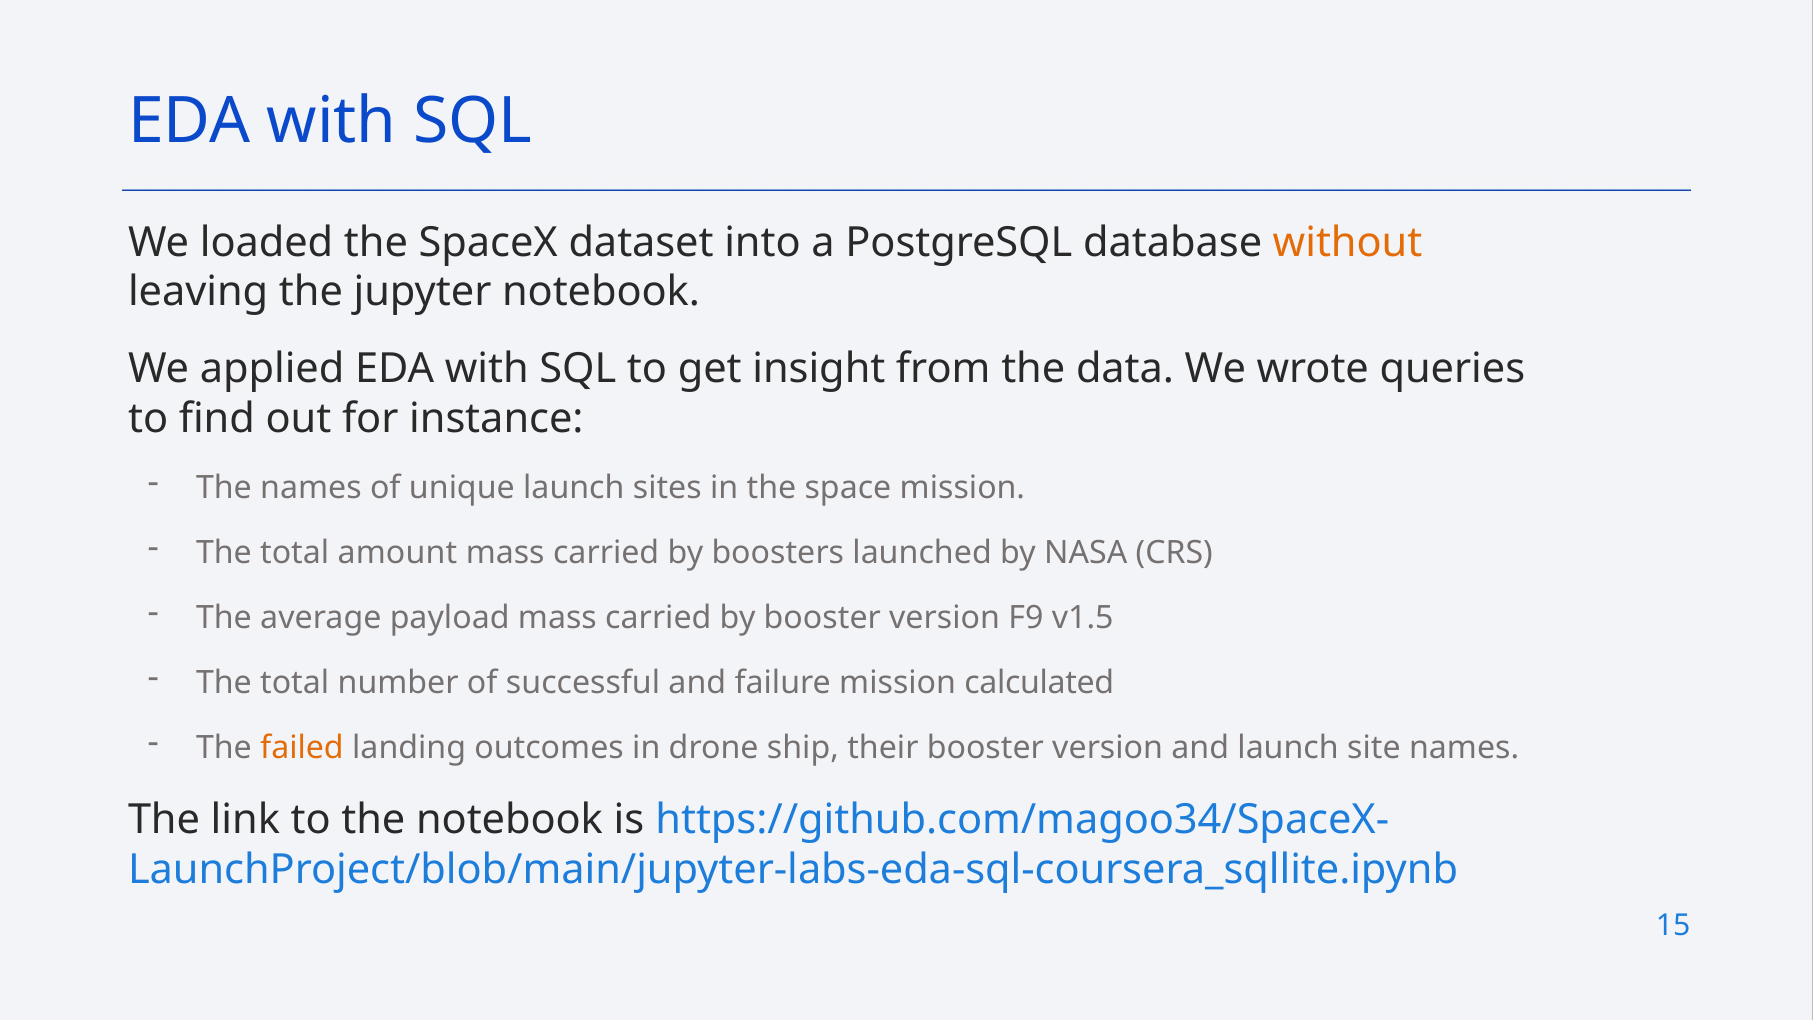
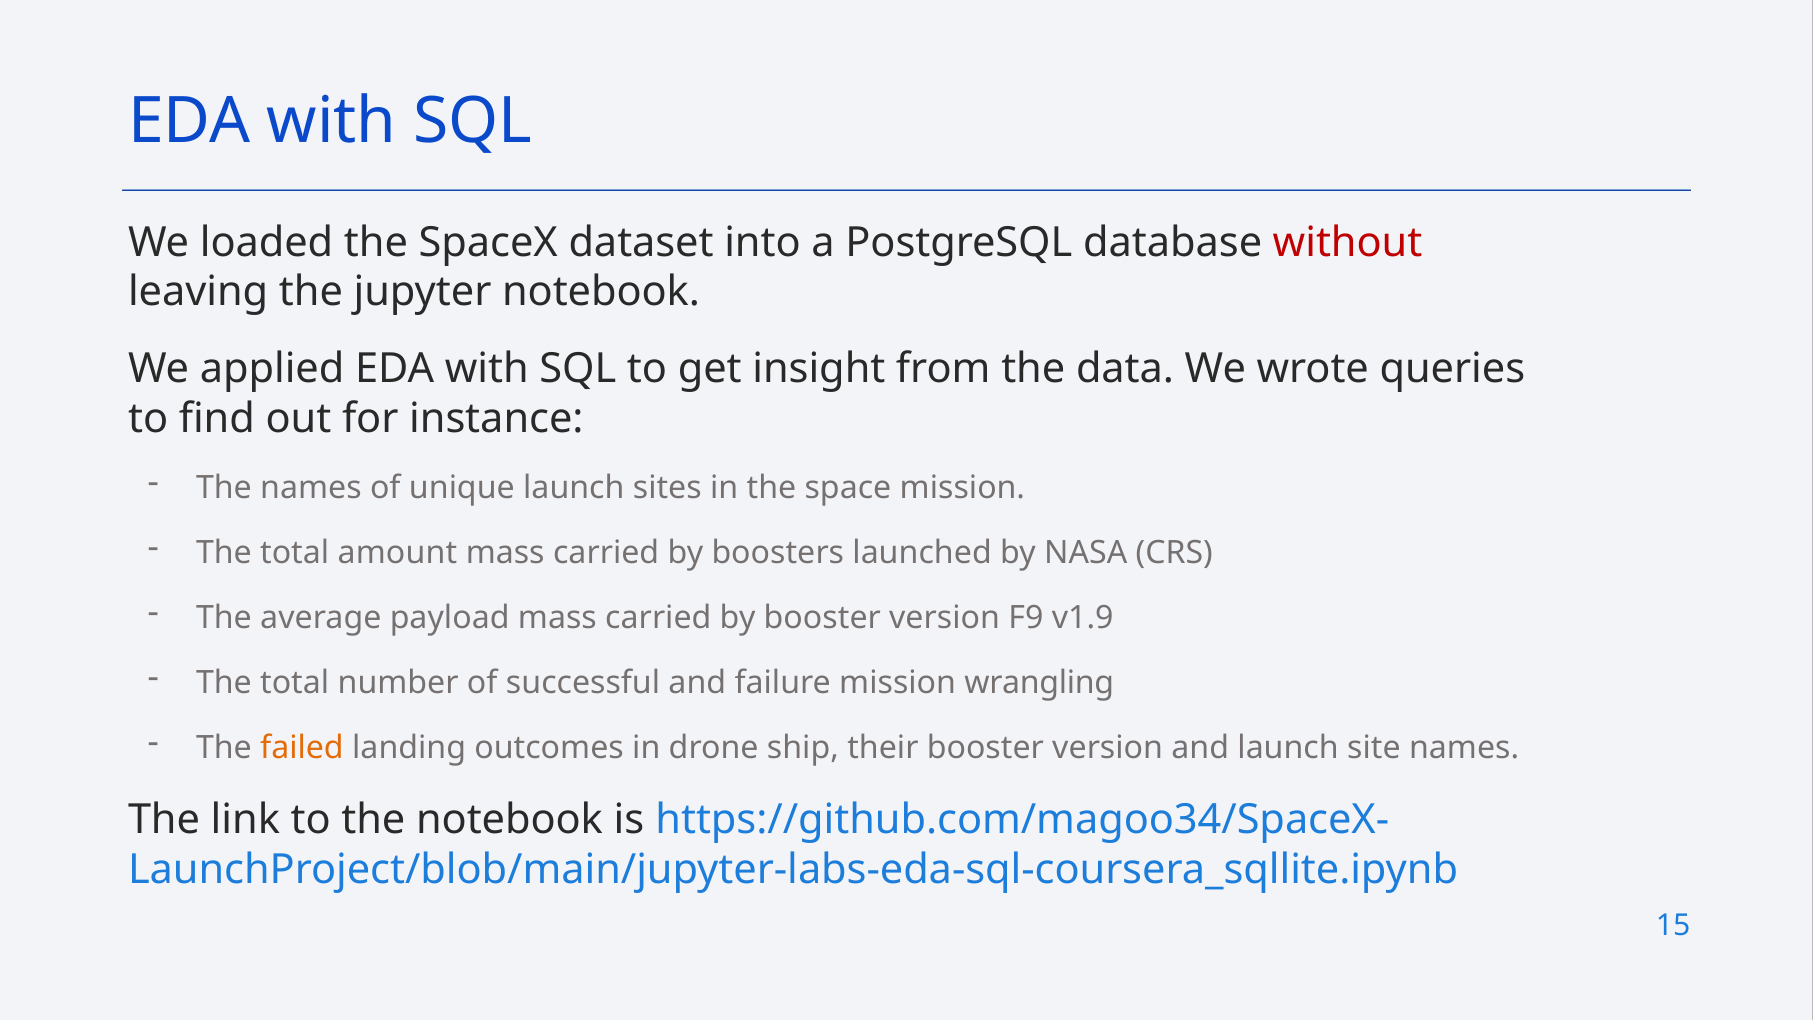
without colour: orange -> red
v1.5: v1.5 -> v1.9
calculated: calculated -> wrangling
